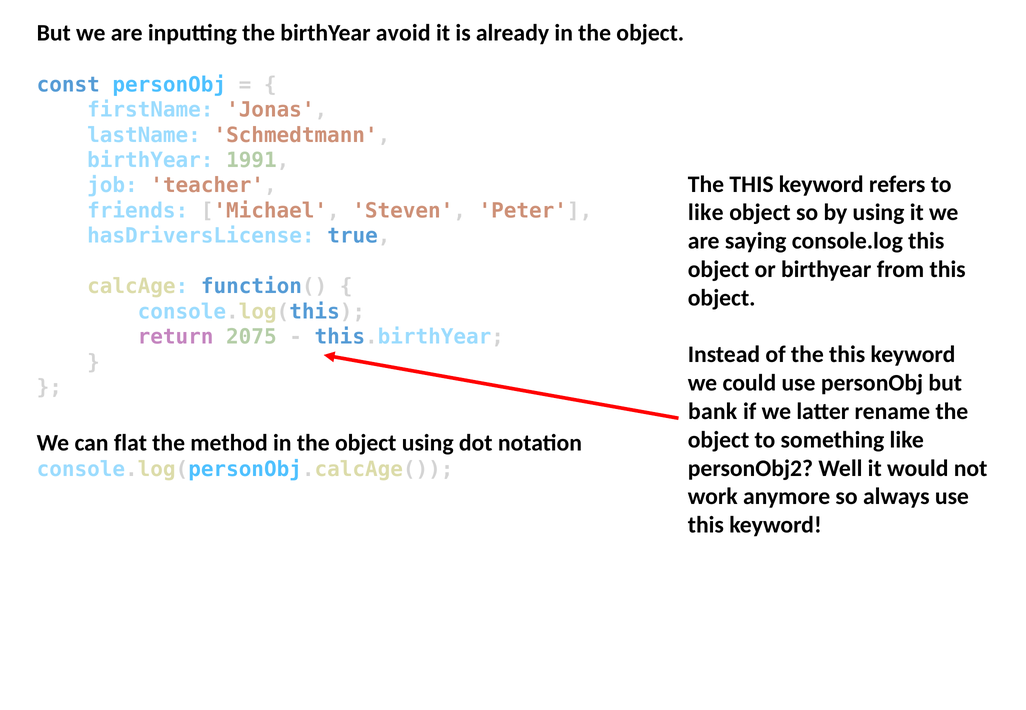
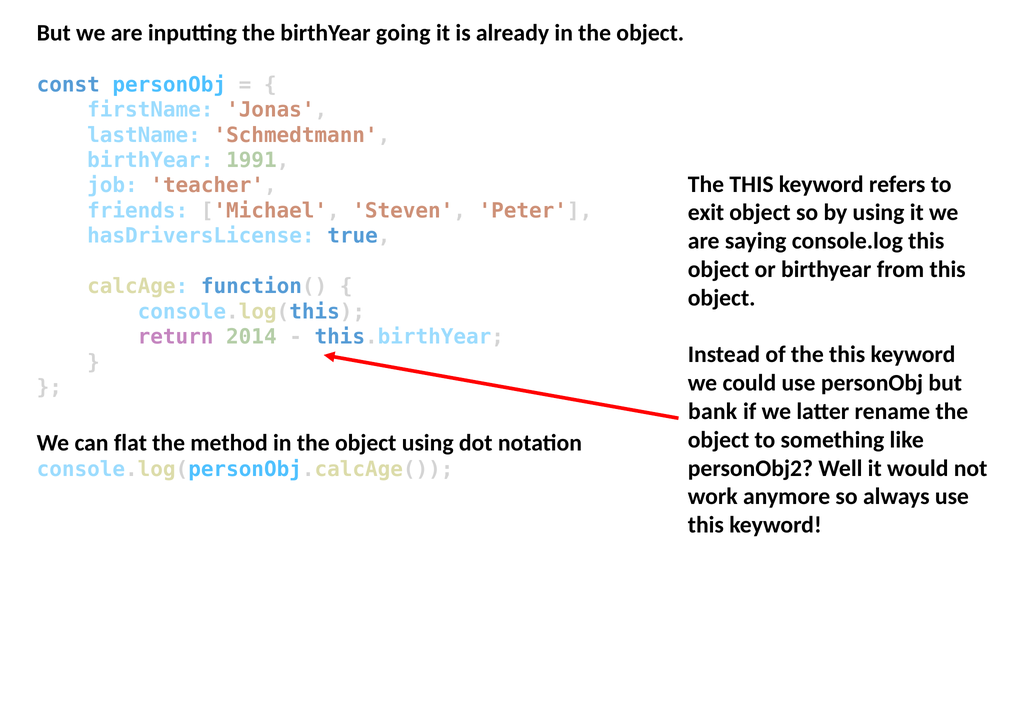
avoid: avoid -> going
like at (706, 213): like -> exit
2075: 2075 -> 2014
